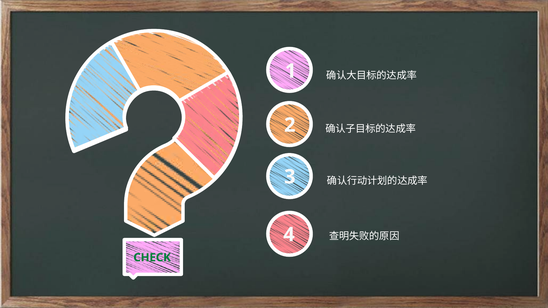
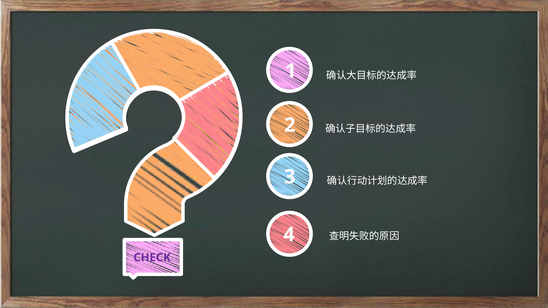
CHECK colour: green -> purple
